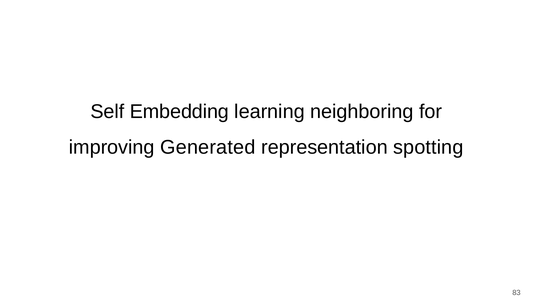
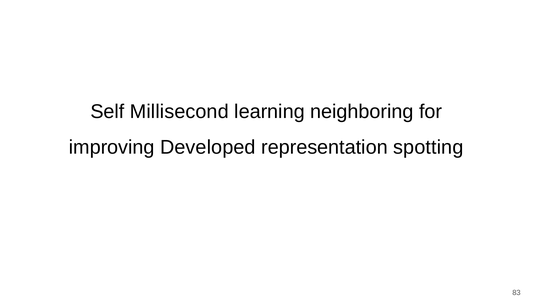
Embedding: Embedding -> Millisecond
Generated: Generated -> Developed
